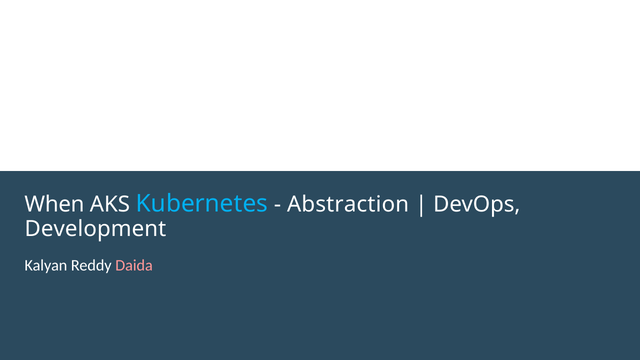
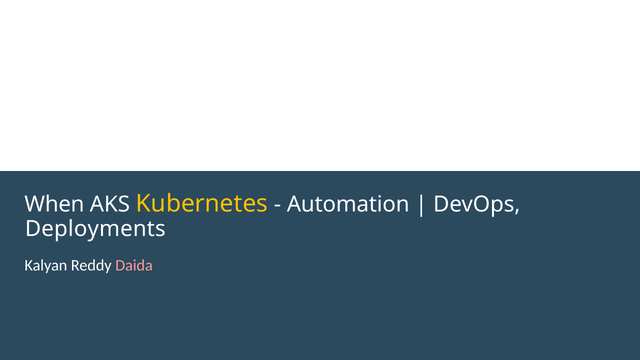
Kubernetes colour: light blue -> yellow
Abstraction: Abstraction -> Automation
Development: Development -> Deployments
